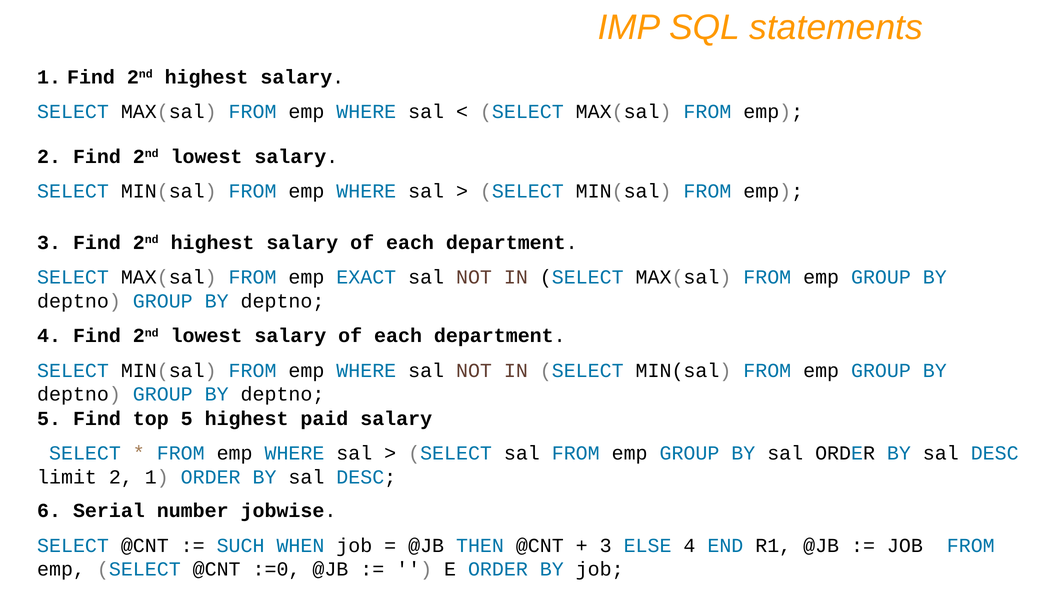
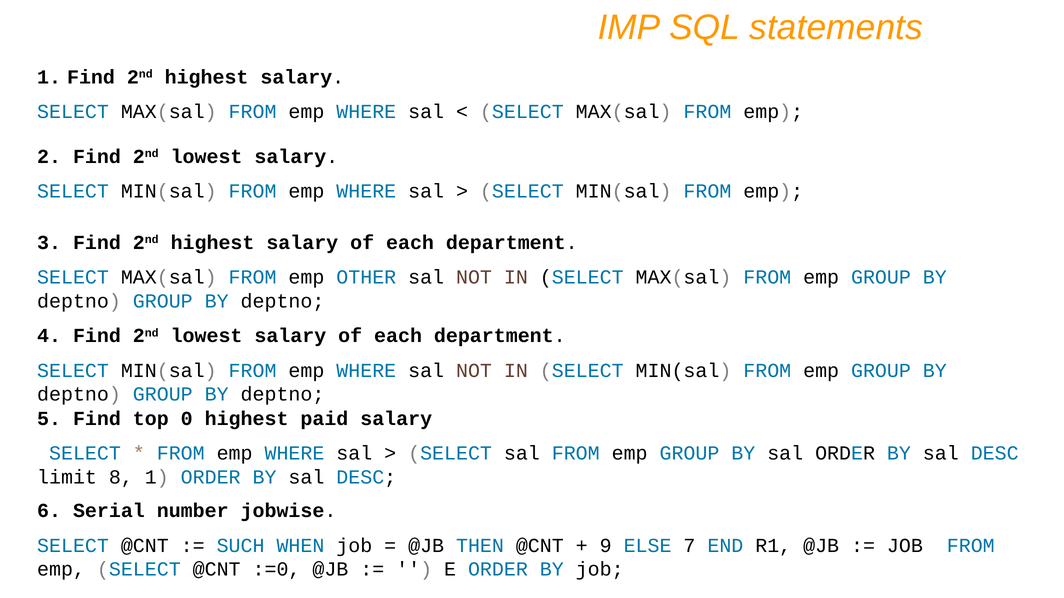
EXACT: EXACT -> OTHER
top 5: 5 -> 0
limit 2: 2 -> 8
3 at (606, 546): 3 -> 9
ELSE 4: 4 -> 7
